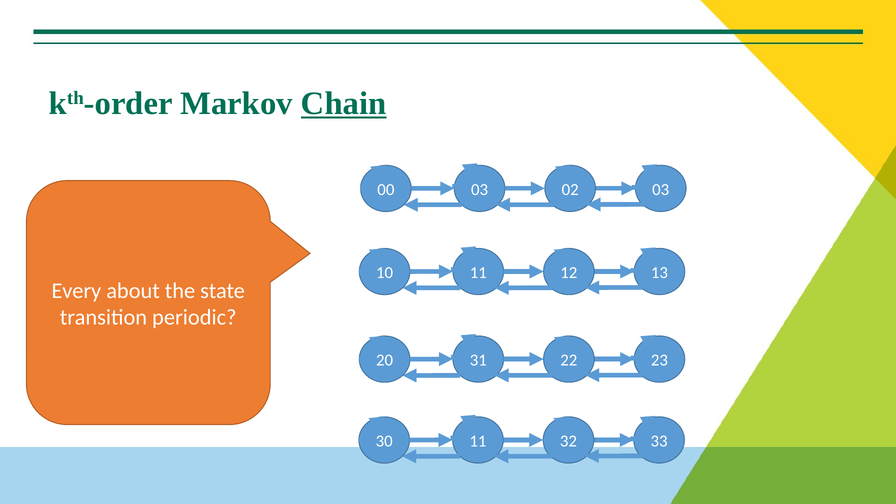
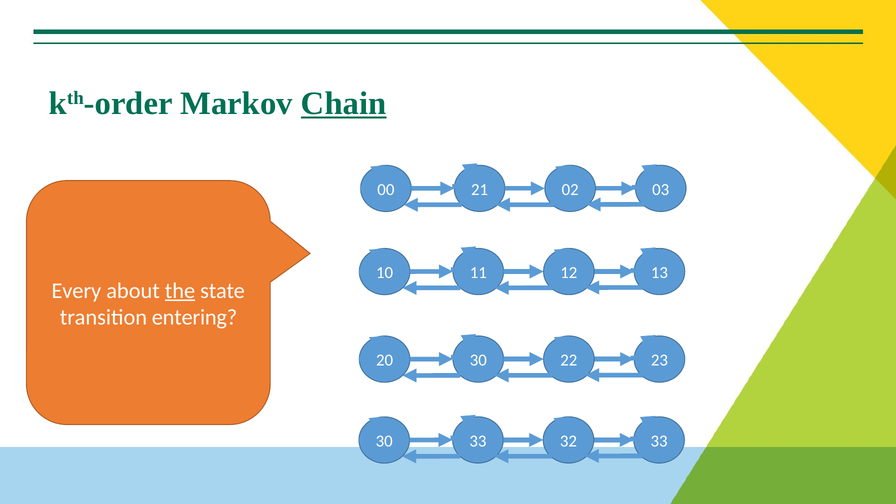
03 at (480, 190): 03 -> 21
the underline: none -> present
periodic: periodic -> entering
31 at (478, 360): 31 -> 30
11 at (478, 441): 11 -> 33
